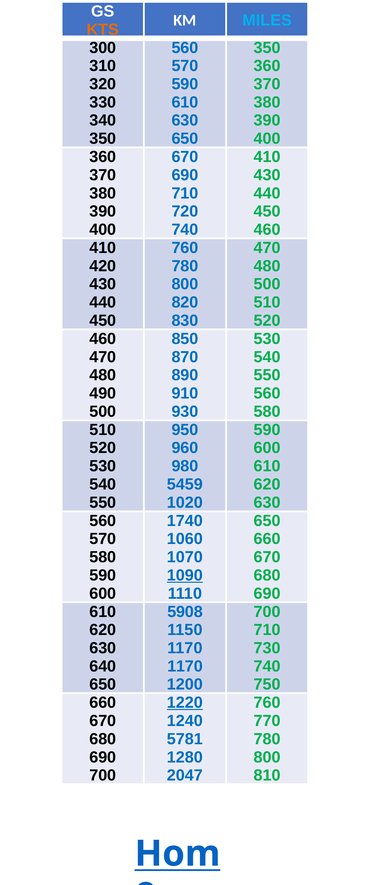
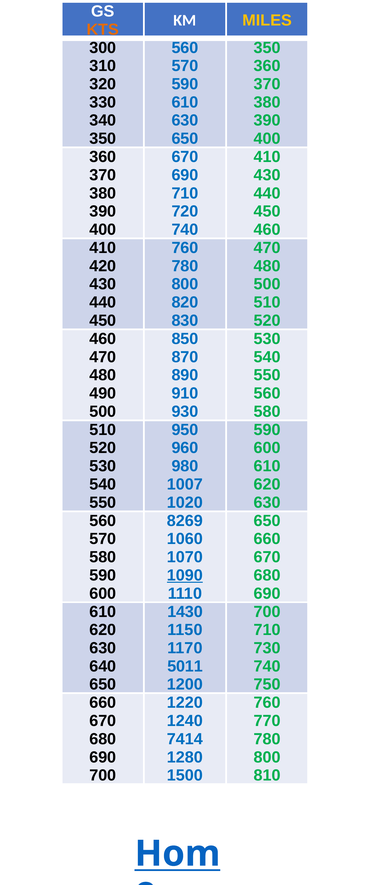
MILES colour: light blue -> yellow
5459: 5459 -> 1007
1740: 1740 -> 8269
5908: 5908 -> 1430
1170 at (185, 666): 1170 -> 5011
1220 underline: present -> none
5781: 5781 -> 7414
2047: 2047 -> 1500
